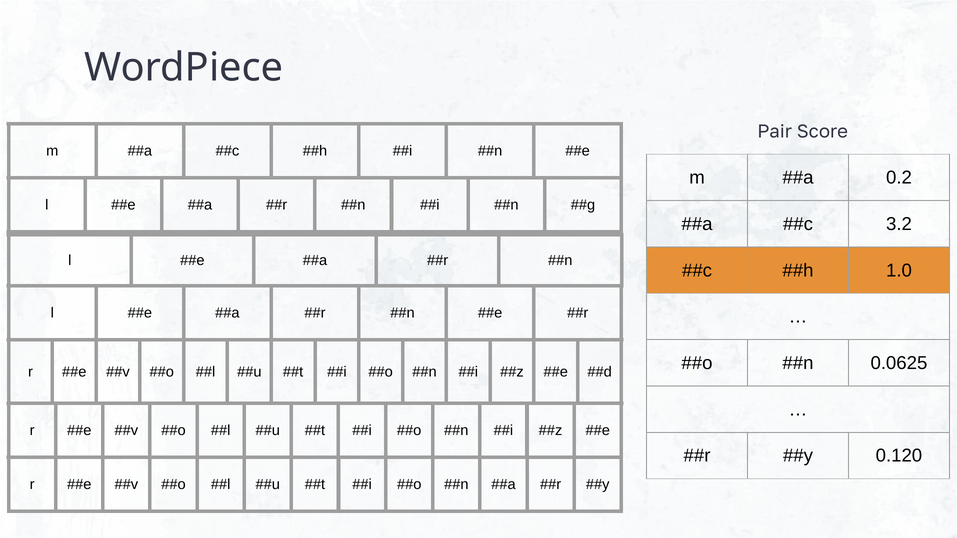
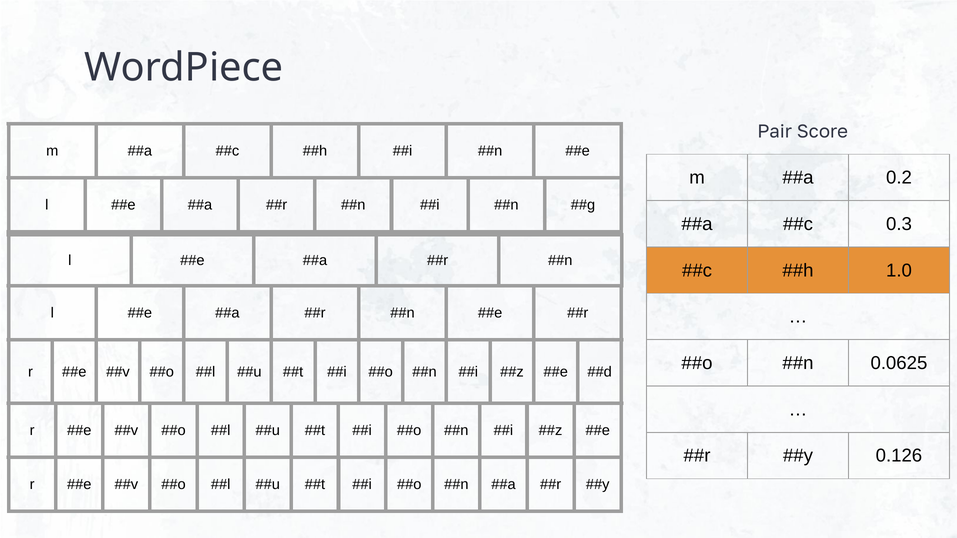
3.2: 3.2 -> 0.3
0.120: 0.120 -> 0.126
